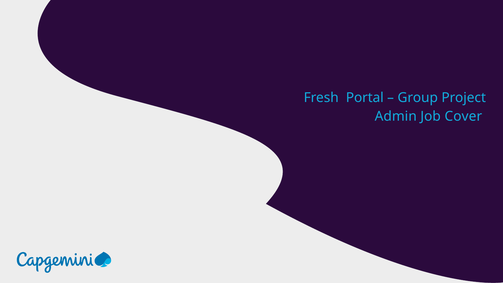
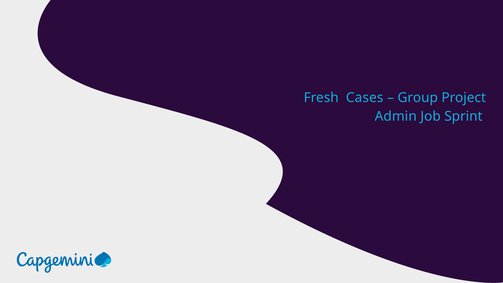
Portal: Portal -> Cases
Cover: Cover -> Sprint
